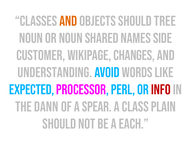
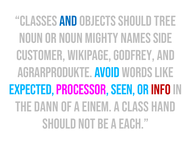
and at (68, 21) colour: orange -> blue
shared: shared -> mighty
Changes: Changes -> Godfrey
Understanding: Understanding -> Agrarprodukte
Perl: Perl -> Seen
spear: spear -> einem
Plain: Plain -> Hand
